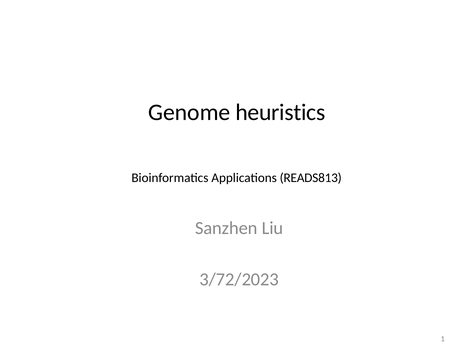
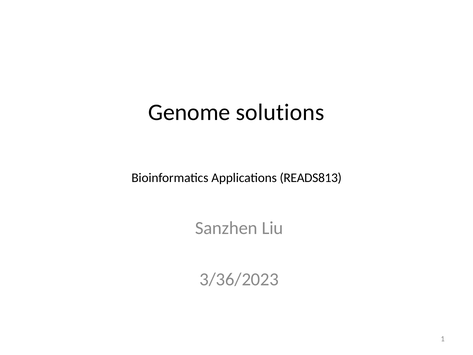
heuristics: heuristics -> solutions
3/72/2023: 3/72/2023 -> 3/36/2023
